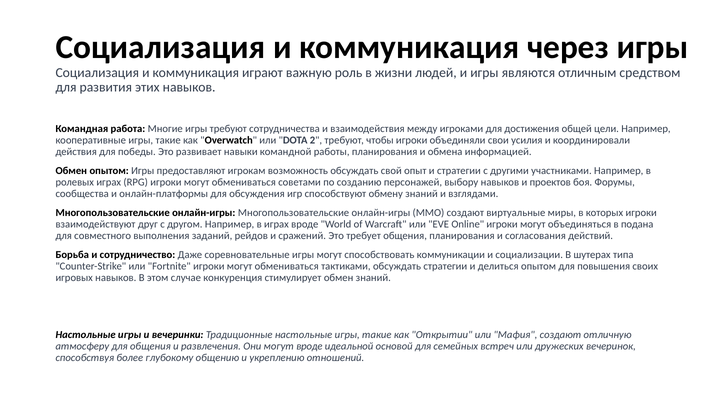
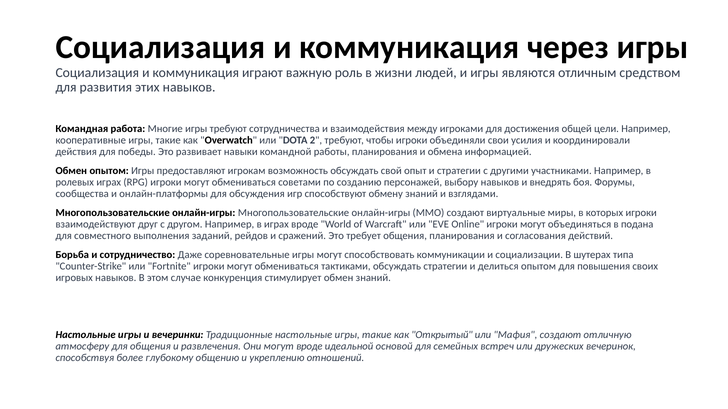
проектов: проектов -> внедрять
Открытии: Открытии -> Открытый
